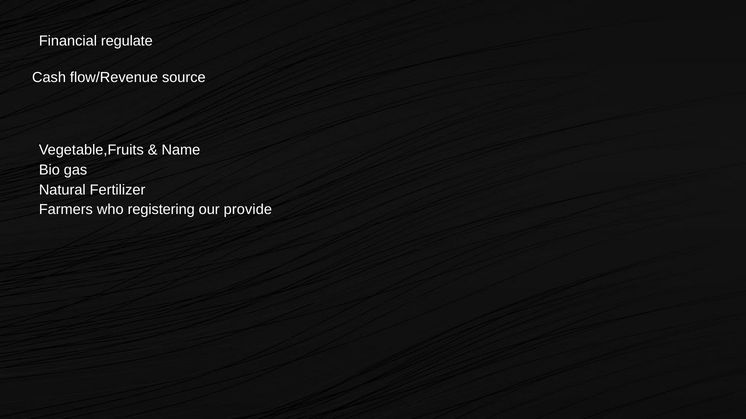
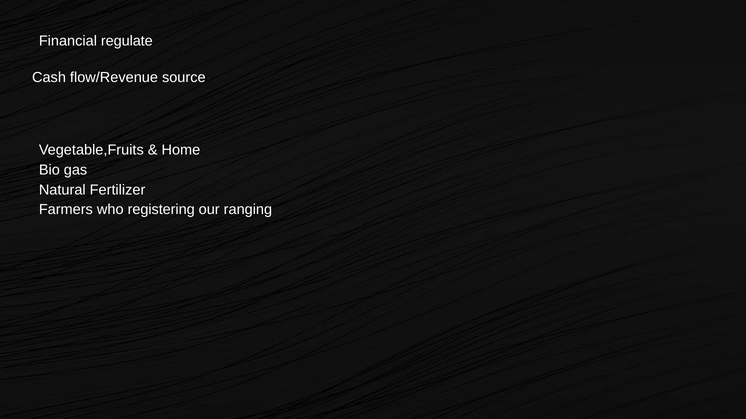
Name: Name -> Home
provide: provide -> ranging
